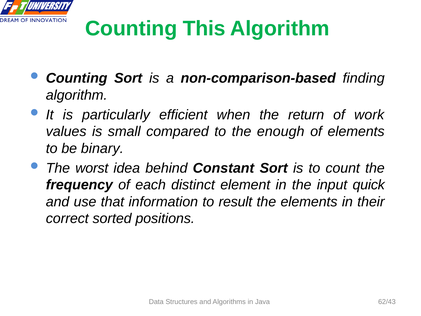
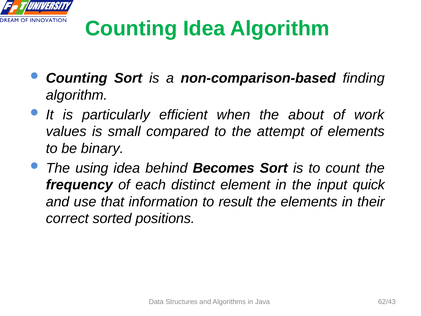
Counting This: This -> Idea
return: return -> about
enough: enough -> attempt
worst: worst -> using
Constant: Constant -> Becomes
